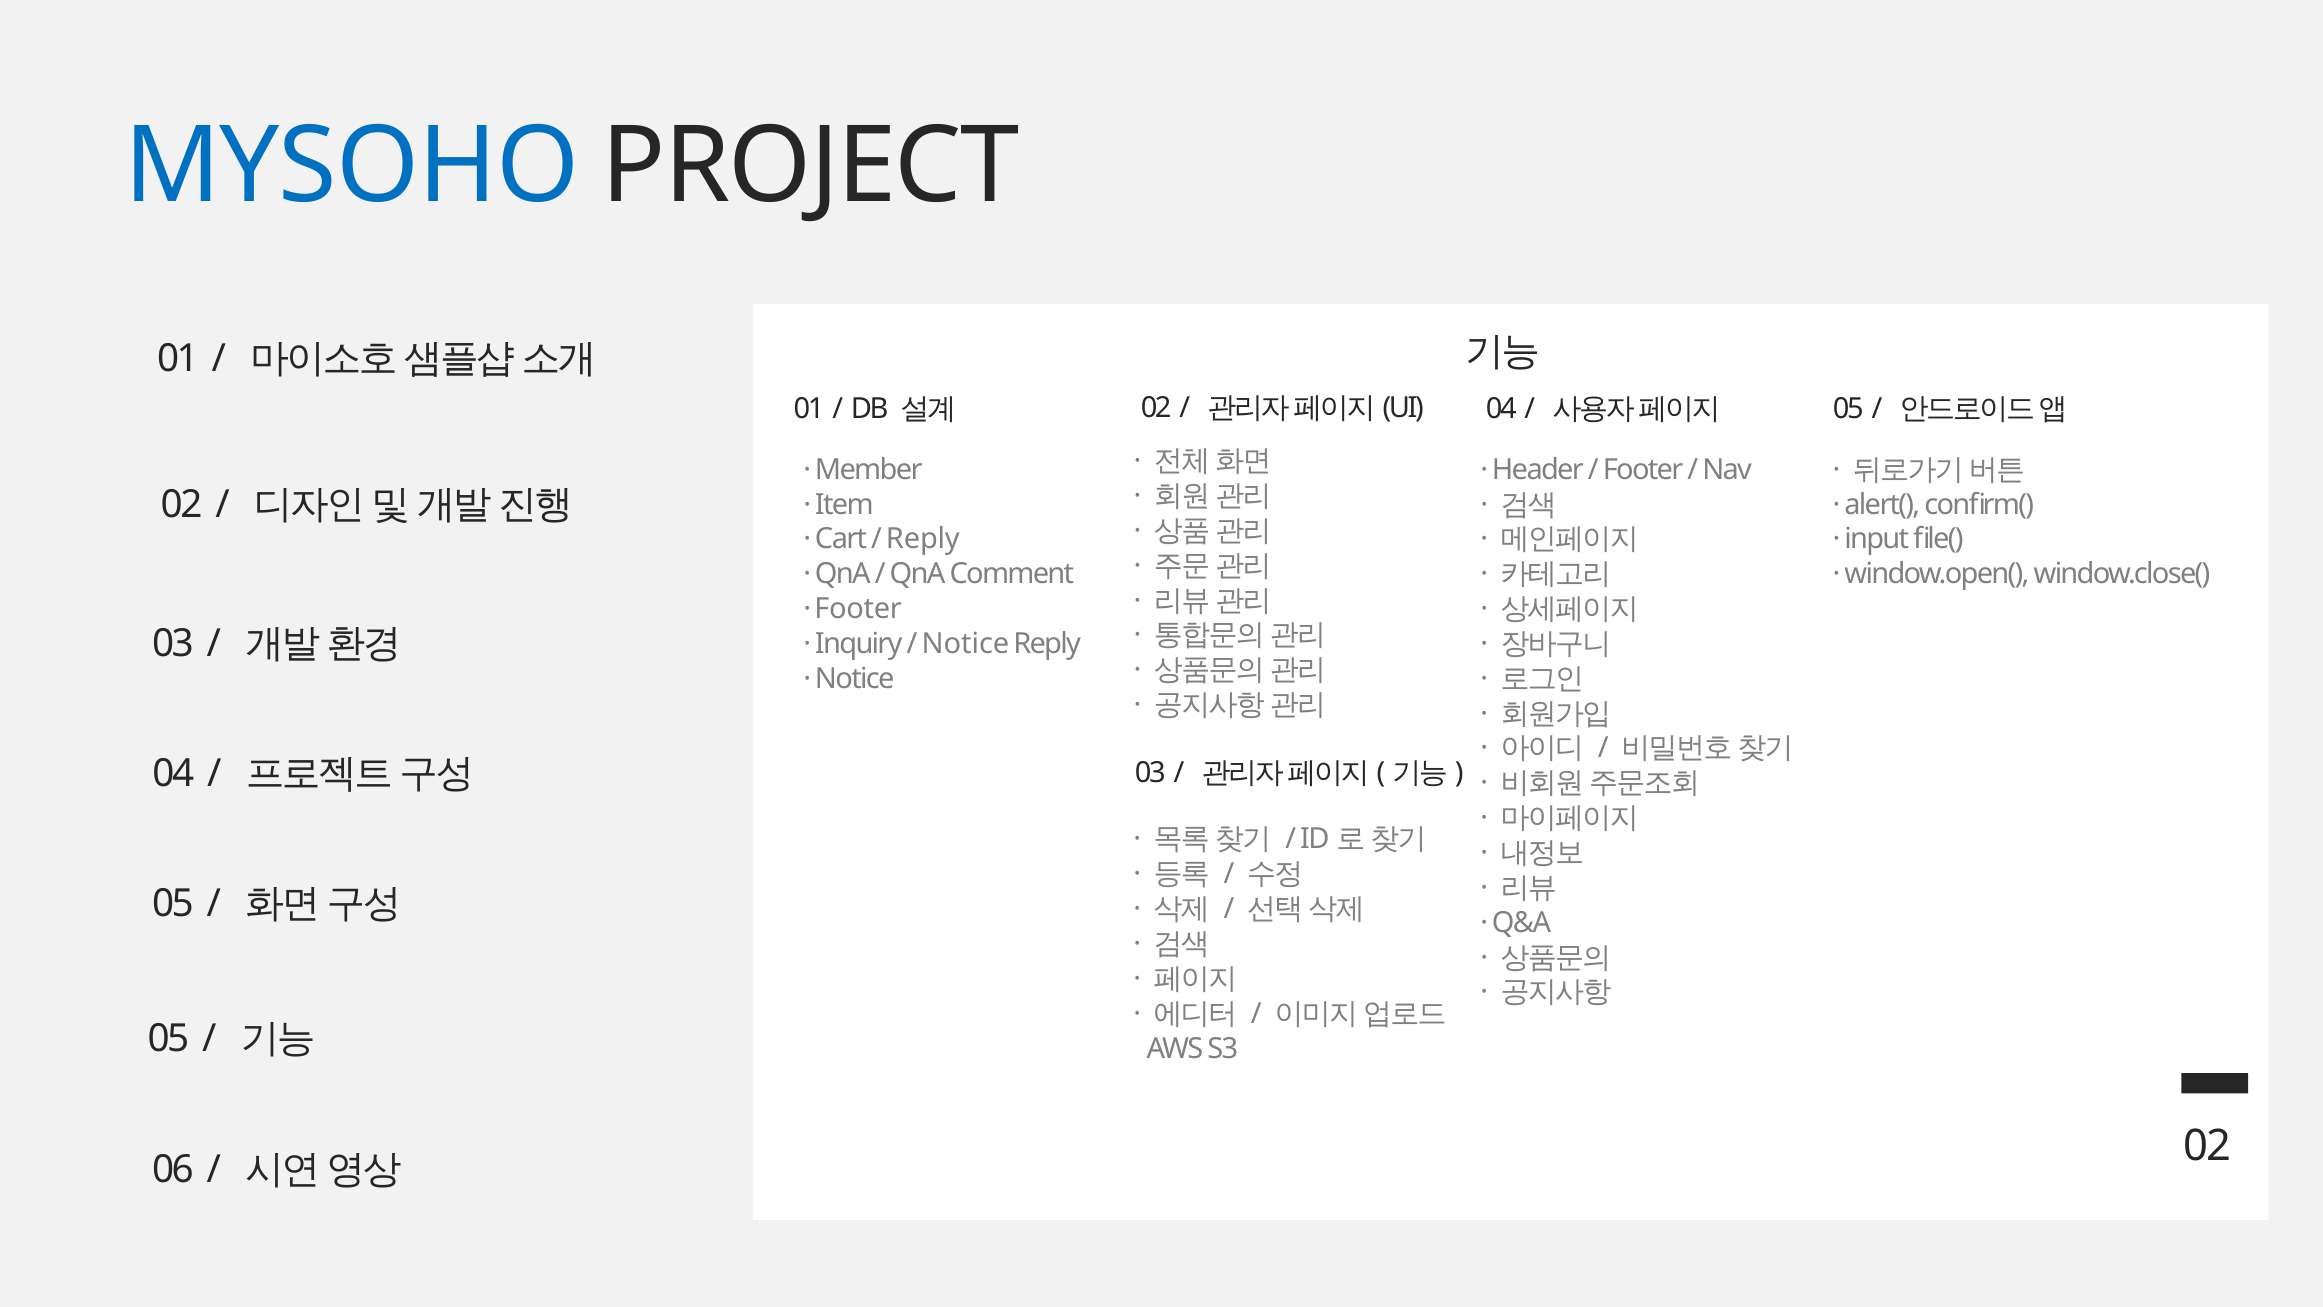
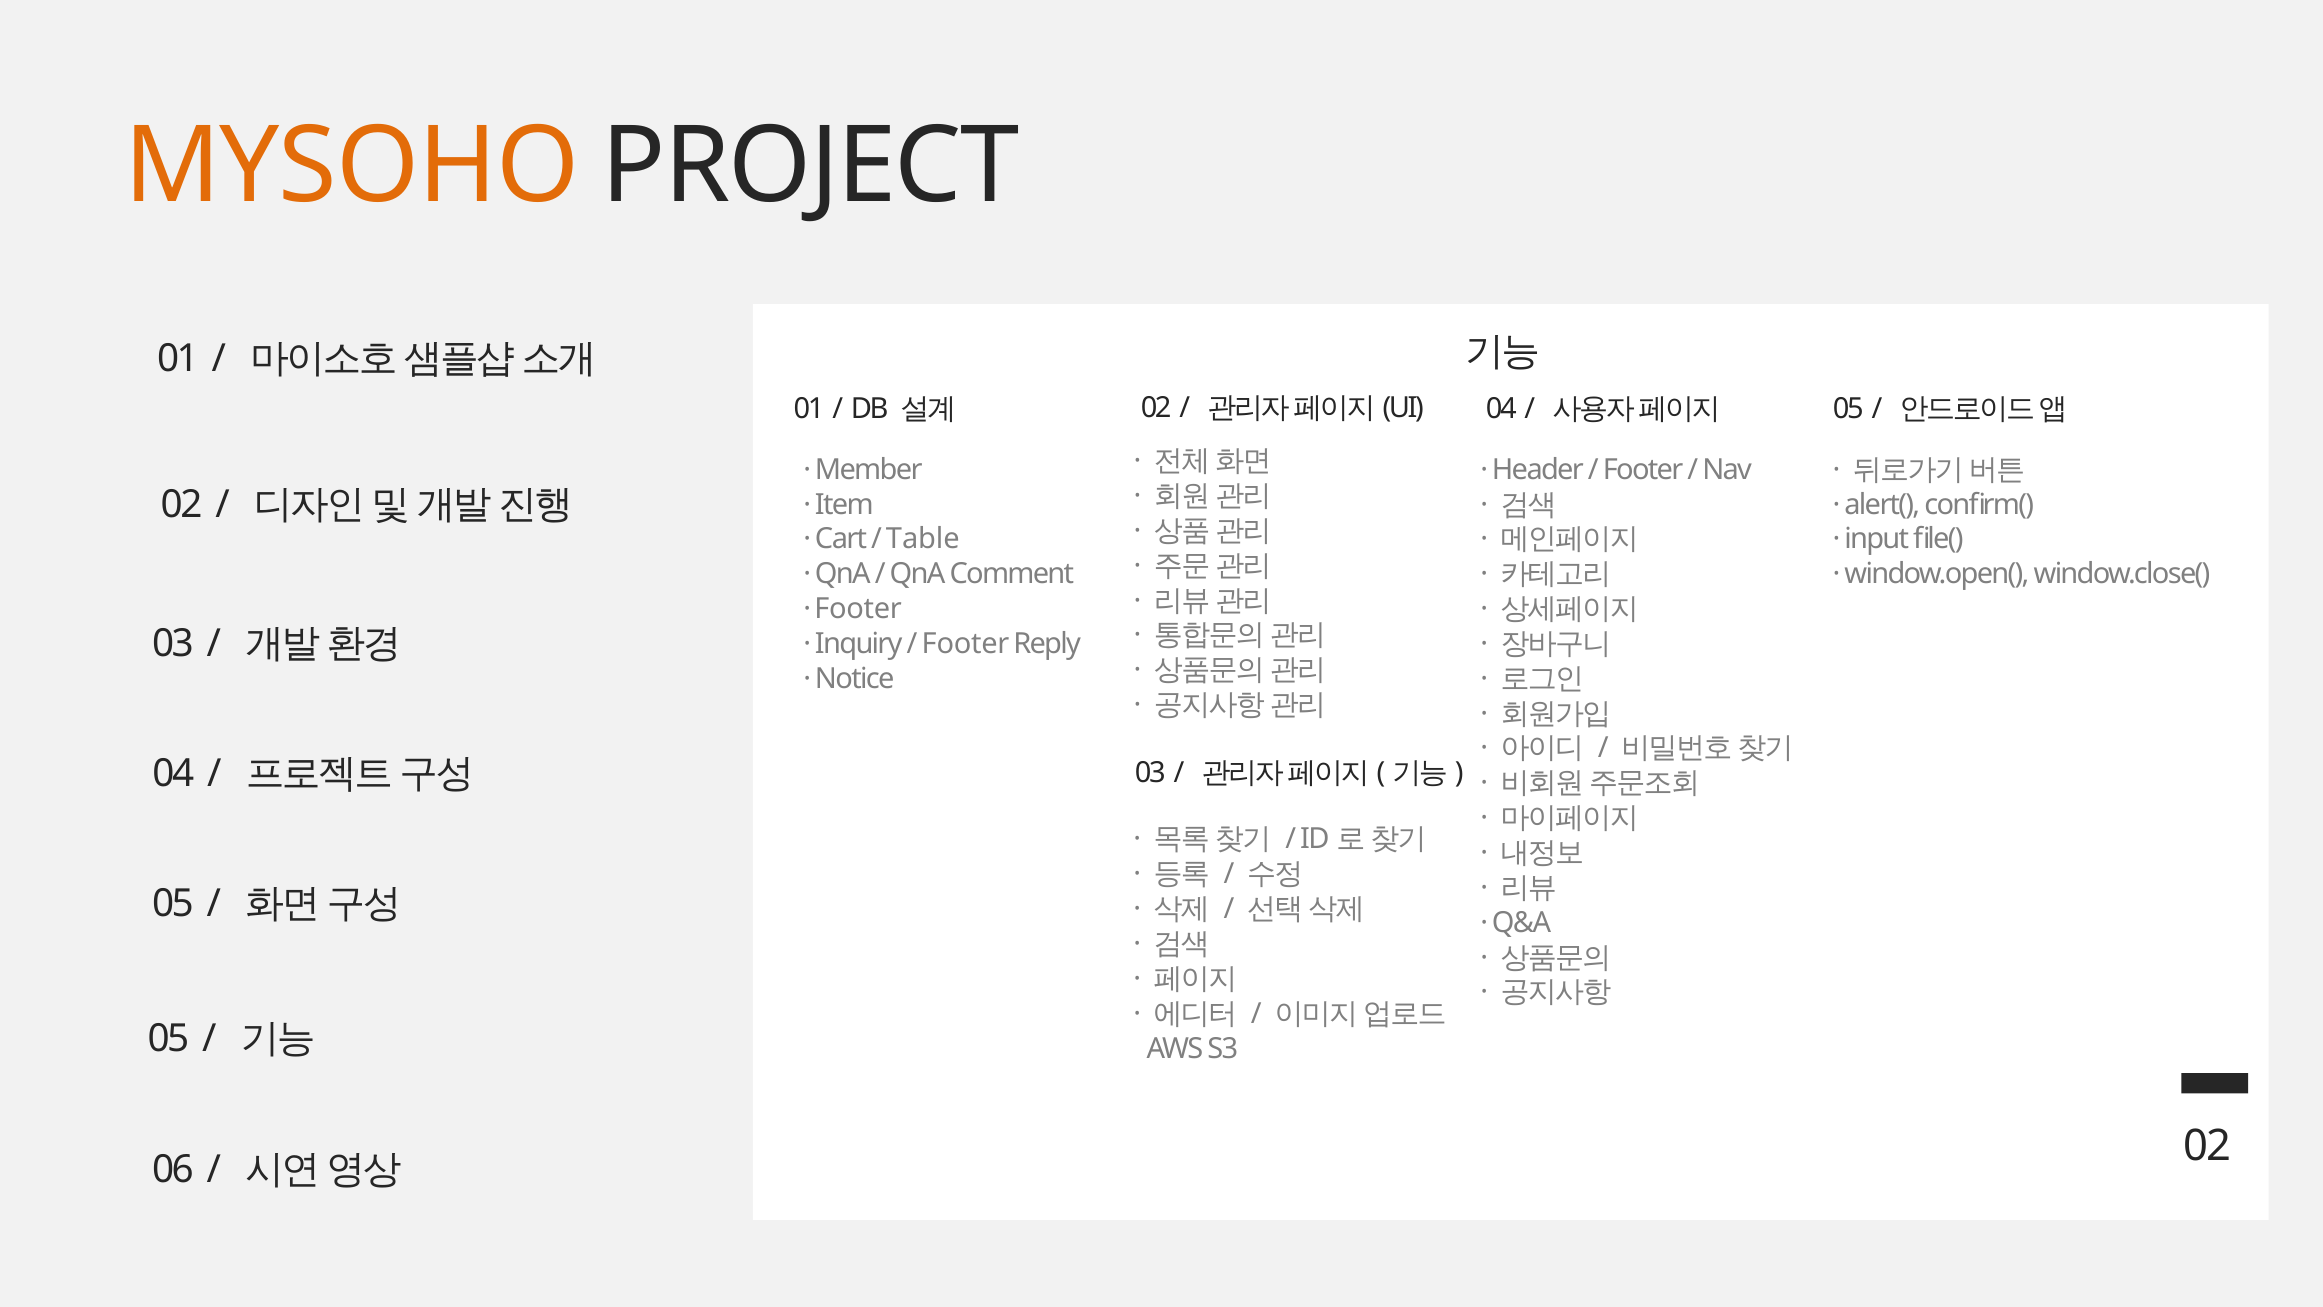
MYSOHO colour: blue -> orange
Reply at (923, 539): Reply -> Table
Notice at (965, 644): Notice -> Footer
